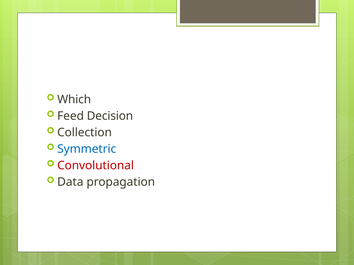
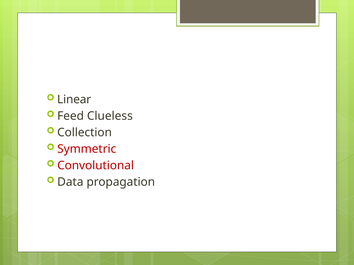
Which: Which -> Linear
Decision: Decision -> Clueless
Symmetric colour: blue -> red
